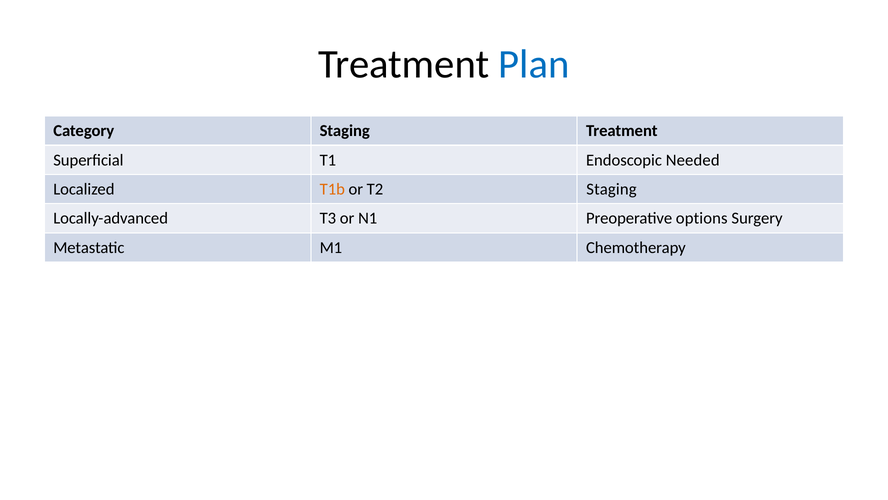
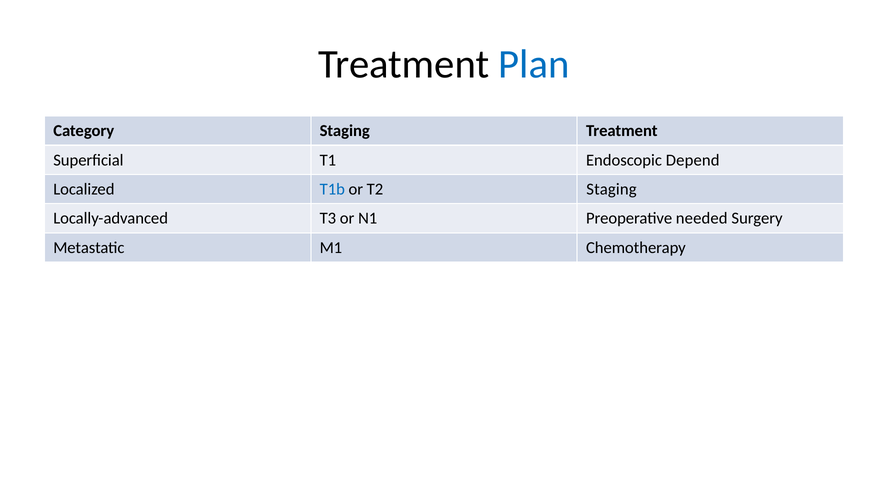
Needed: Needed -> Depend
T1b colour: orange -> blue
options: options -> needed
